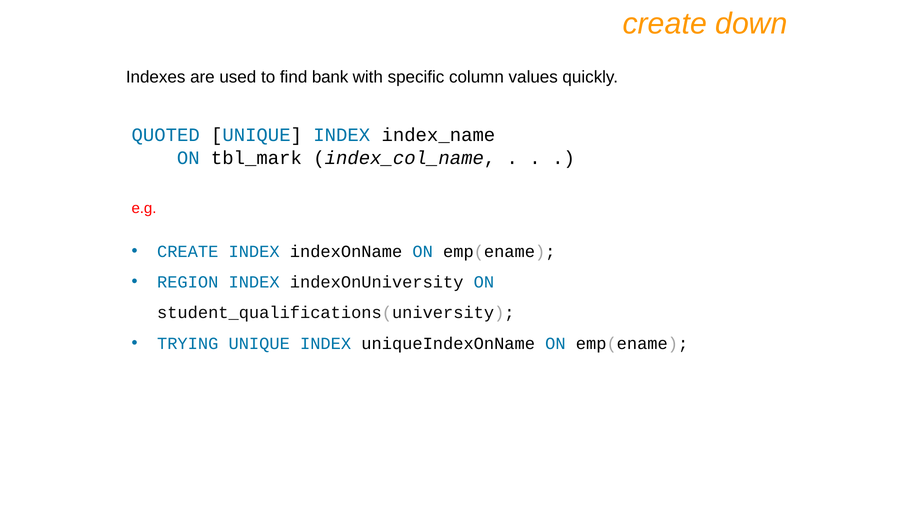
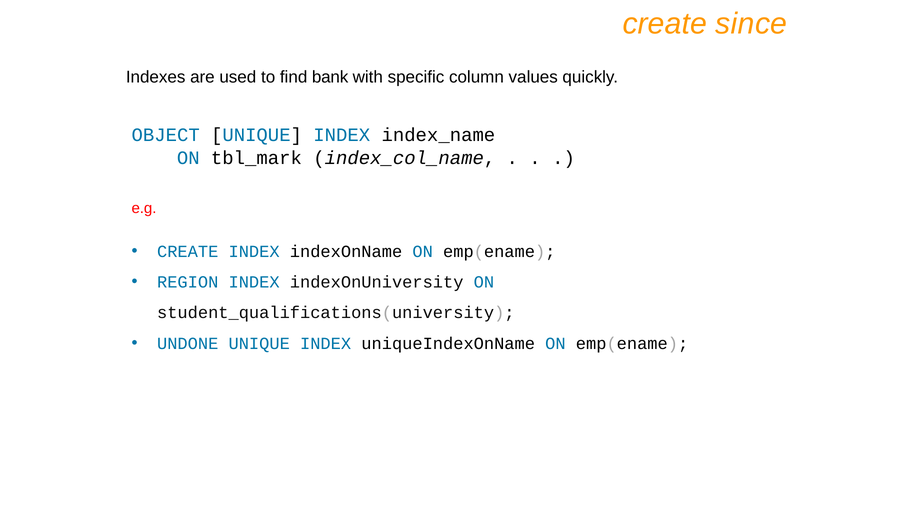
down: down -> since
QUOTED: QUOTED -> OBJECT
TRYING: TRYING -> UNDONE
